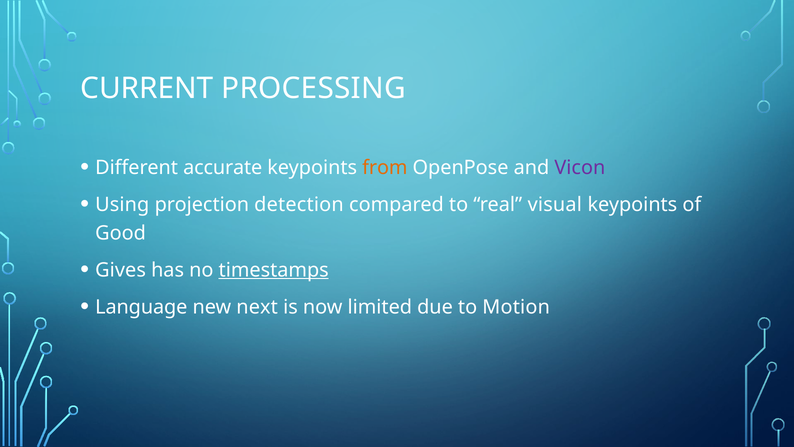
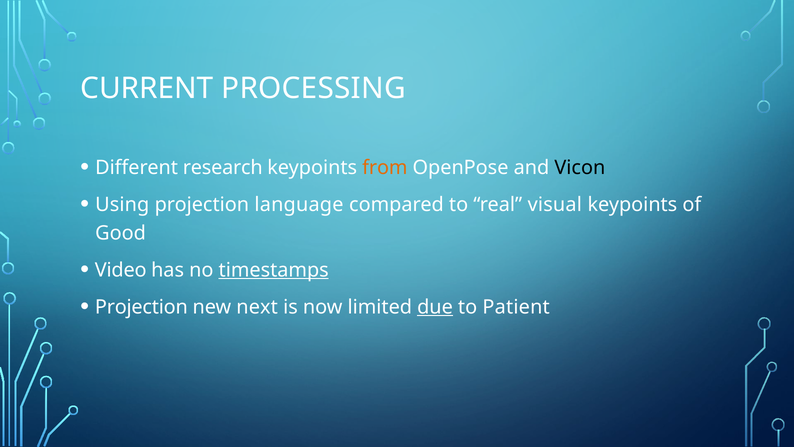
accurate: accurate -> research
Vicon colour: purple -> black
detection: detection -> language
Gives: Gives -> Video
Language at (141, 307): Language -> Projection
due underline: none -> present
Motion: Motion -> Patient
